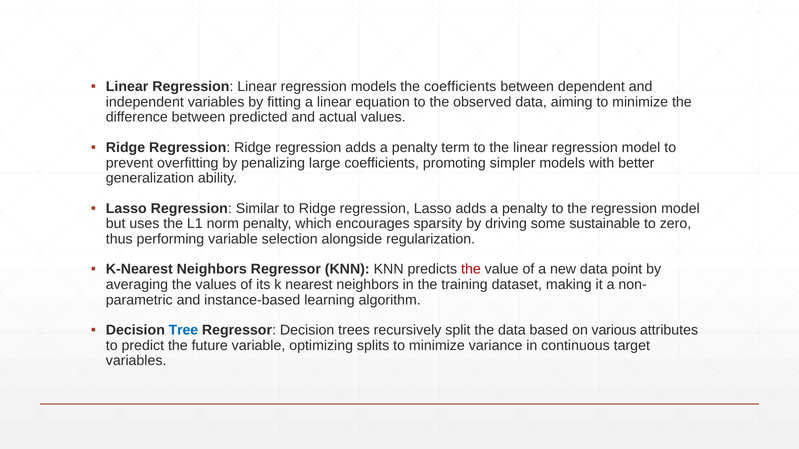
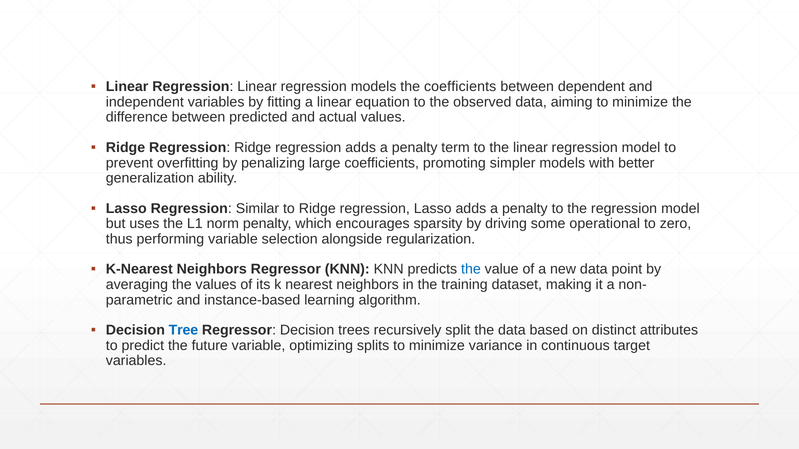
sustainable: sustainable -> operational
the at (471, 270) colour: red -> blue
various: various -> distinct
